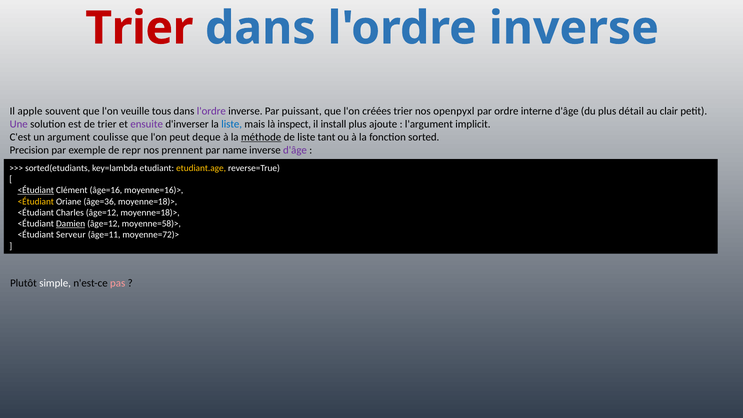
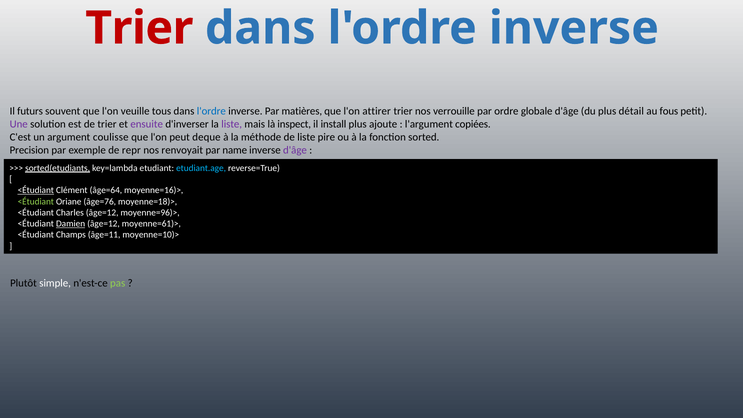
apple: apple -> futurs
l'ordre at (211, 111) colour: purple -> blue
puissant: puissant -> matières
créées: créées -> attirer
openpyxl: openpyxl -> verrouille
interne: interne -> globale
clair: clair -> fous
liste at (232, 124) colour: blue -> purple
implicit: implicit -> copiées
méthode underline: present -> none
tant: tant -> pire
prennent: prennent -> renvoyait
sorted(etudiants underline: none -> present
etudiant.age colour: yellow -> light blue
âge=16: âge=16 -> âge=64
<Étudiant at (36, 201) colour: yellow -> light green
âge=36: âge=36 -> âge=76
âge=12 moyenne=18)>: moyenne=18)> -> moyenne=96)>
moyenne=58)>: moyenne=58)> -> moyenne=61)>
Serveur: Serveur -> Champs
moyenne=72)>: moyenne=72)> -> moyenne=10)>
pas colour: pink -> light green
